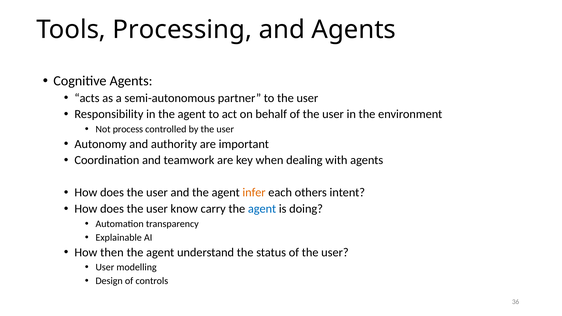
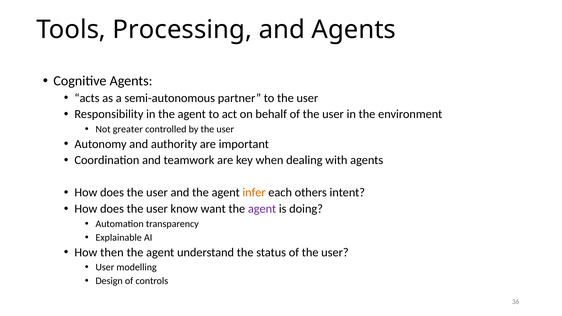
process: process -> greater
carry: carry -> want
agent at (262, 209) colour: blue -> purple
